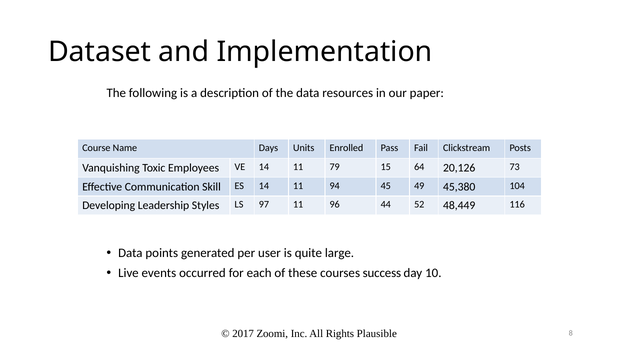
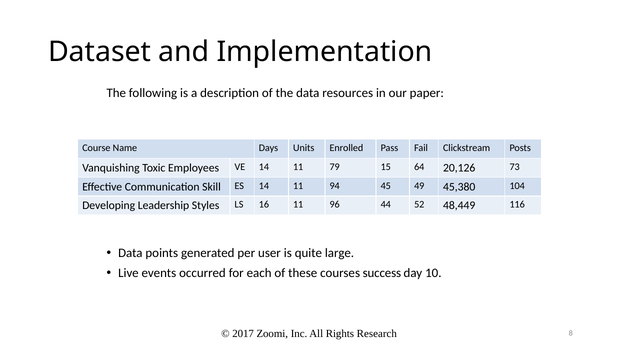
97: 97 -> 16
Plausible: Plausible -> Research
